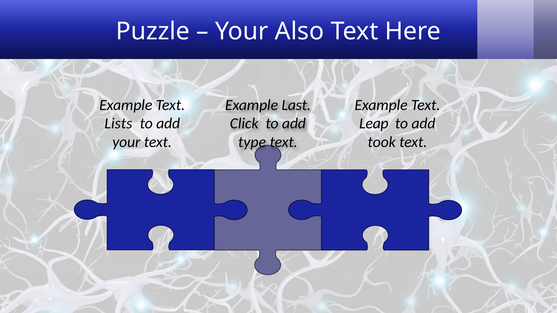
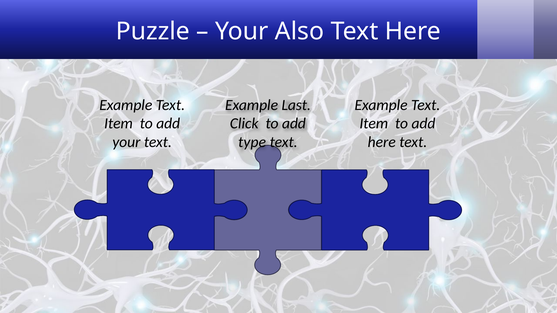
Lists at (118, 124): Lists -> Item
Leap at (374, 124): Leap -> Item
took at (382, 142): took -> here
